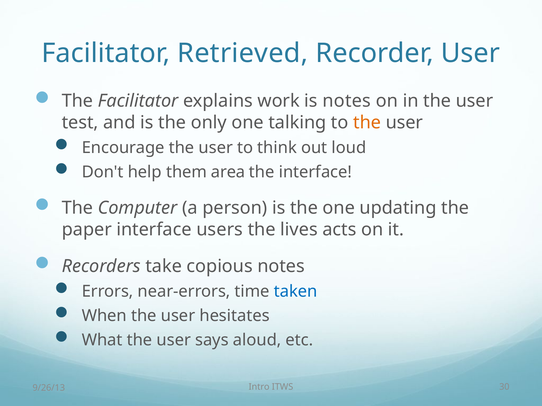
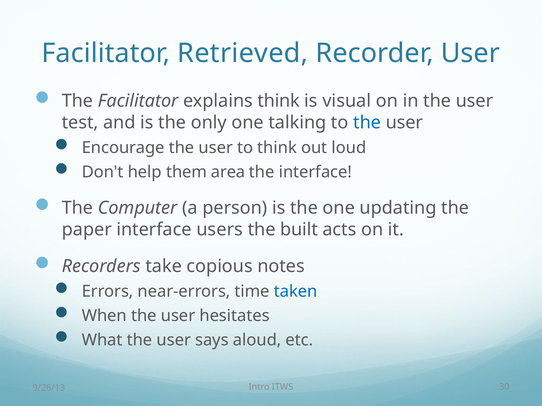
explains work: work -> think
is notes: notes -> visual
the at (367, 123) colour: orange -> blue
lives: lives -> built
